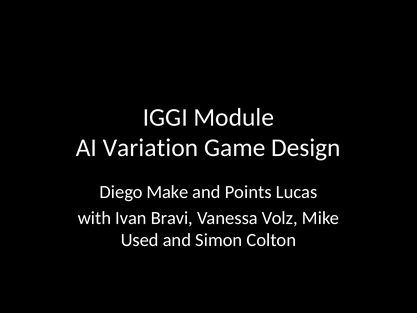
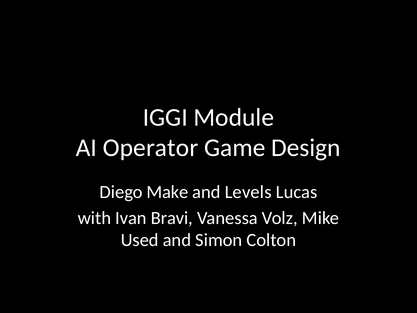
Variation: Variation -> Operator
Points: Points -> Levels
